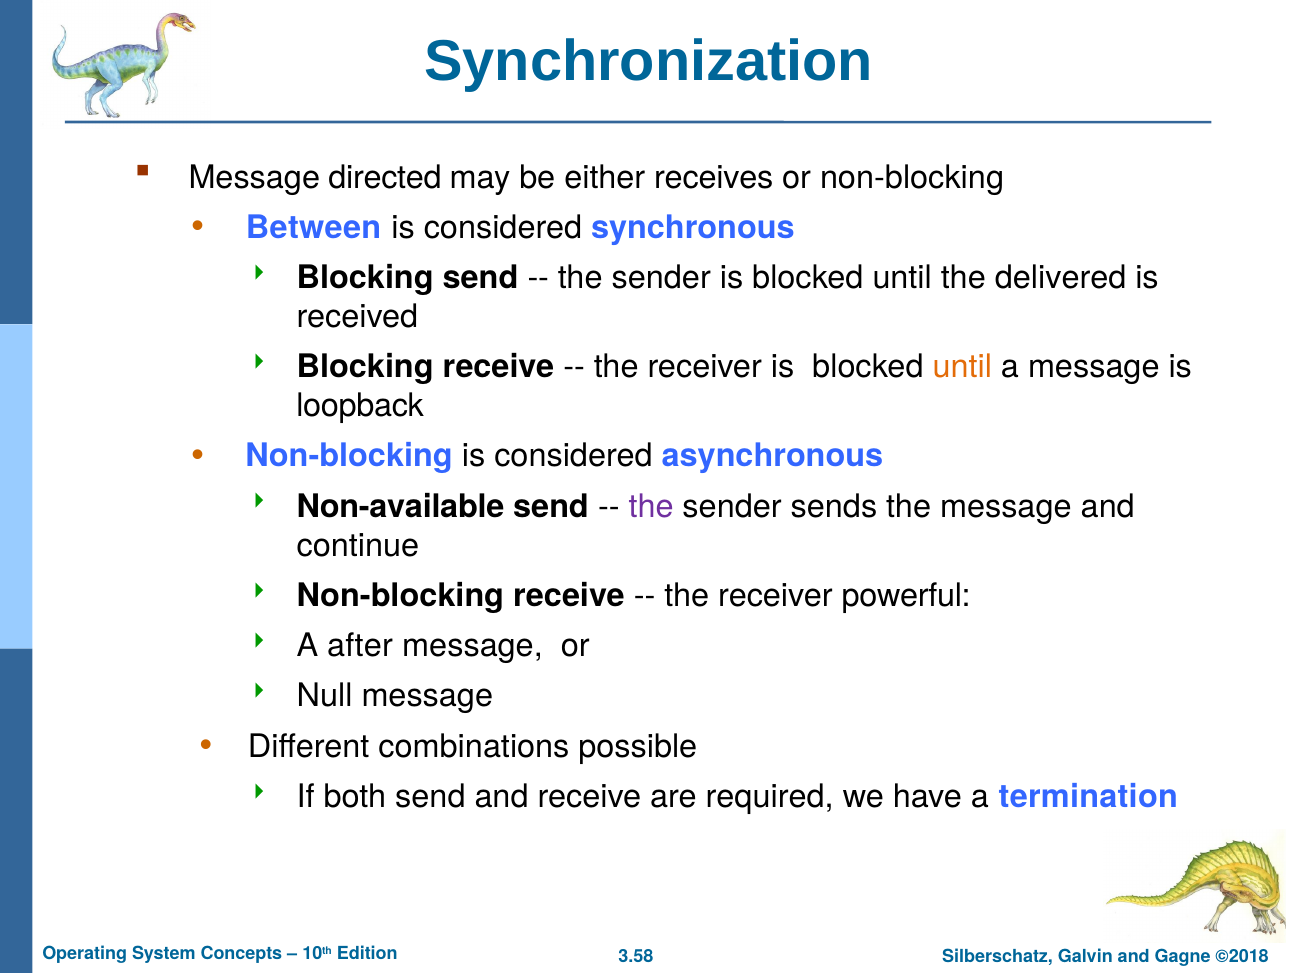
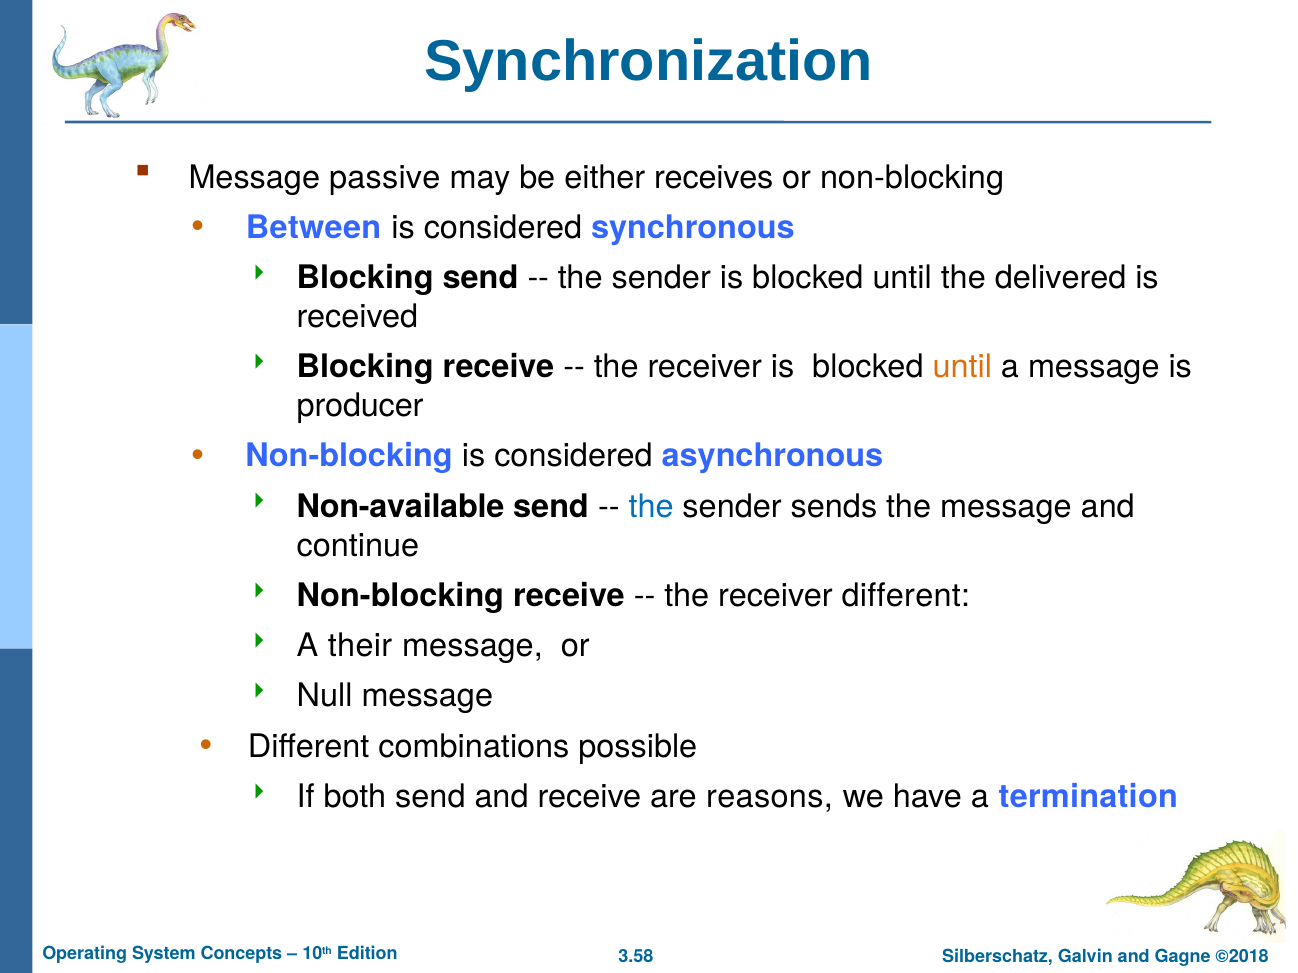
directed: directed -> passive
loopback: loopback -> producer
the at (651, 507) colour: purple -> blue
receiver powerful: powerful -> different
after: after -> their
required: required -> reasons
